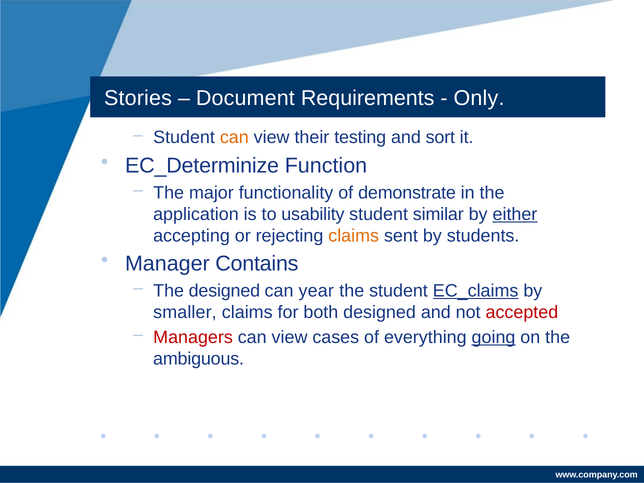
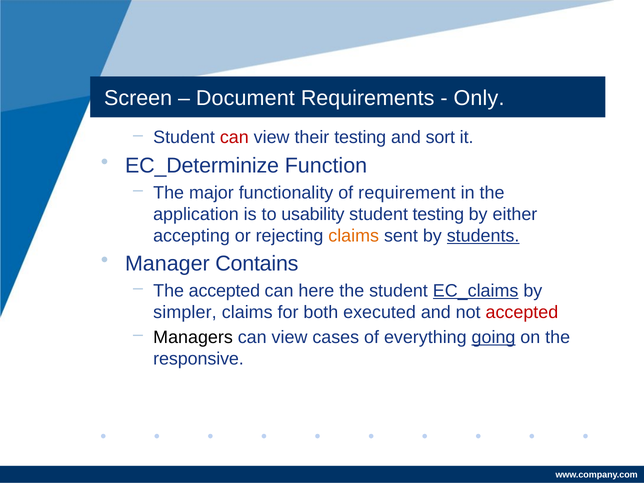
Stories: Stories -> Screen
can at (234, 138) colour: orange -> red
demonstrate: demonstrate -> requirement
student similar: similar -> testing
either underline: present -> none
students underline: none -> present
The designed: designed -> accepted
year: year -> here
smaller: smaller -> simpler
both designed: designed -> executed
Managers colour: red -> black
ambiguous: ambiguous -> responsive
